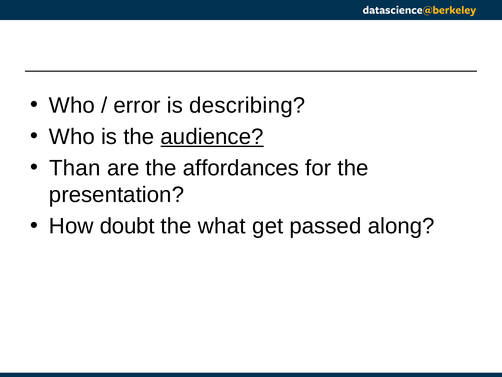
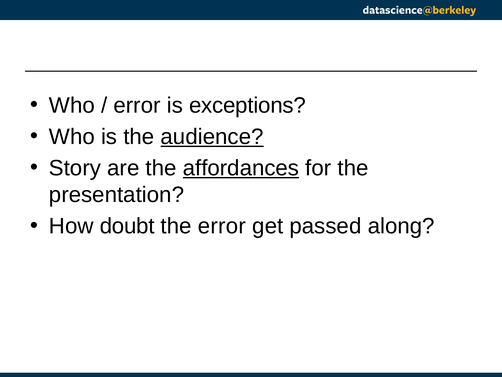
describing: describing -> exceptions
Than: Than -> Story
affordances underline: none -> present
the what: what -> error
